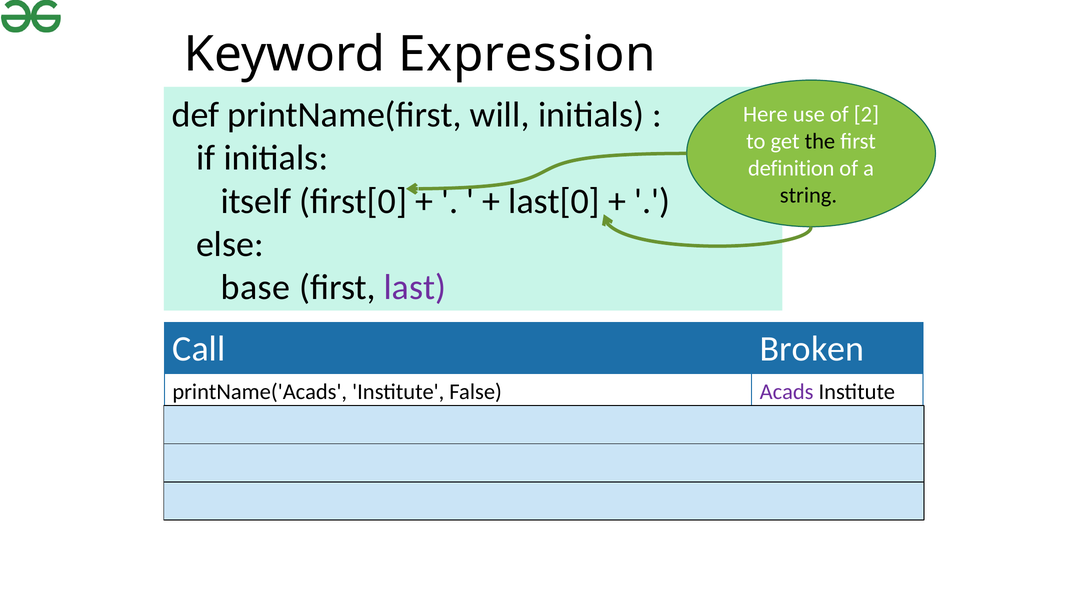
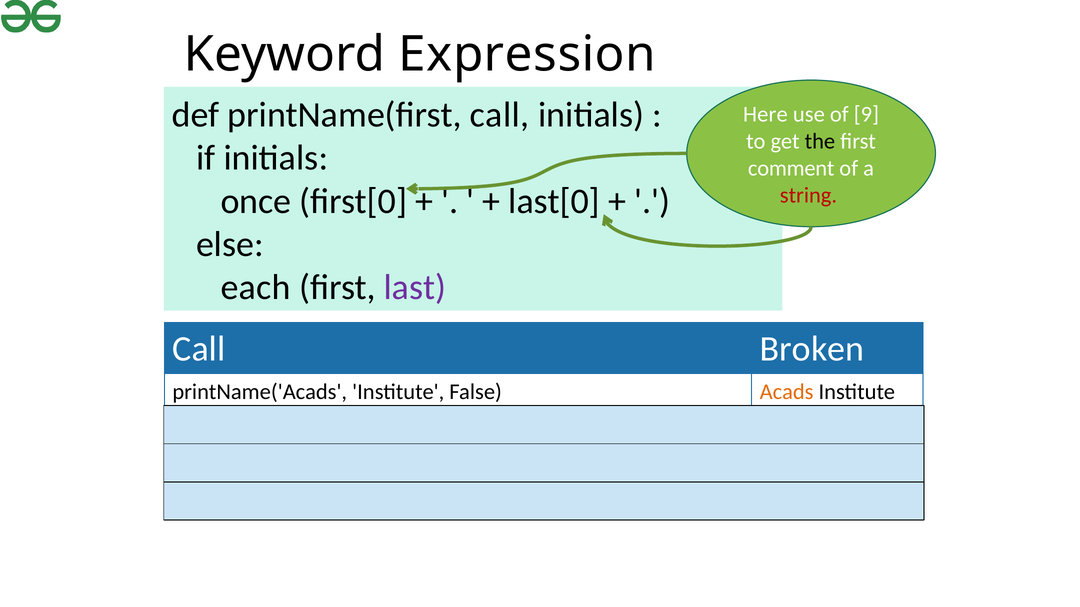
printName(first will: will -> call
2: 2 -> 9
definition: definition -> comment
string colour: black -> red
itself: itself -> once
base: base -> each
Acads at (787, 392) colour: purple -> orange
